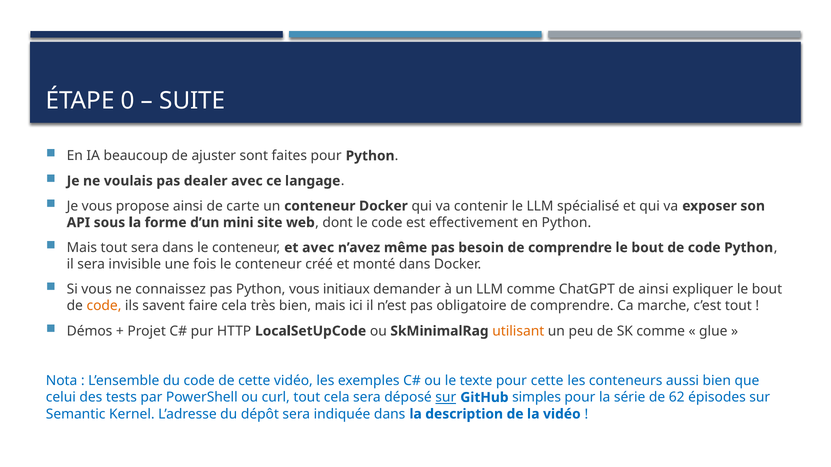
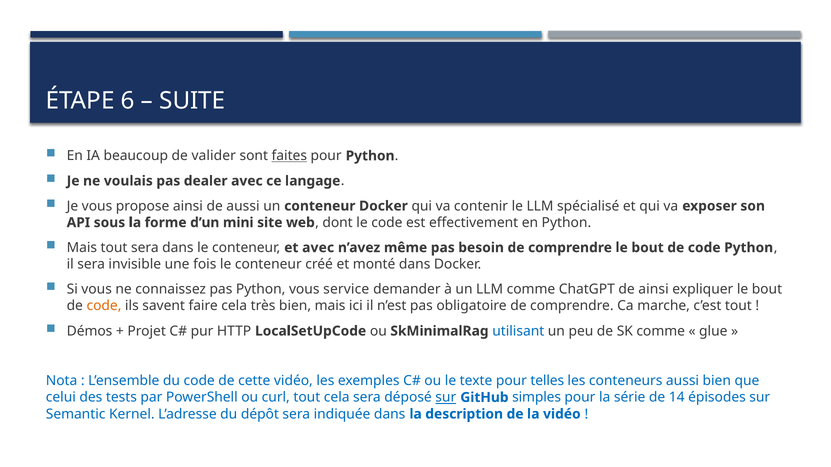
0: 0 -> 6
ajuster: ajuster -> valider
faites underline: none -> present
de carte: carte -> aussi
initiaux: initiaux -> service
utilisant colour: orange -> blue
pour cette: cette -> telles
62: 62 -> 14
